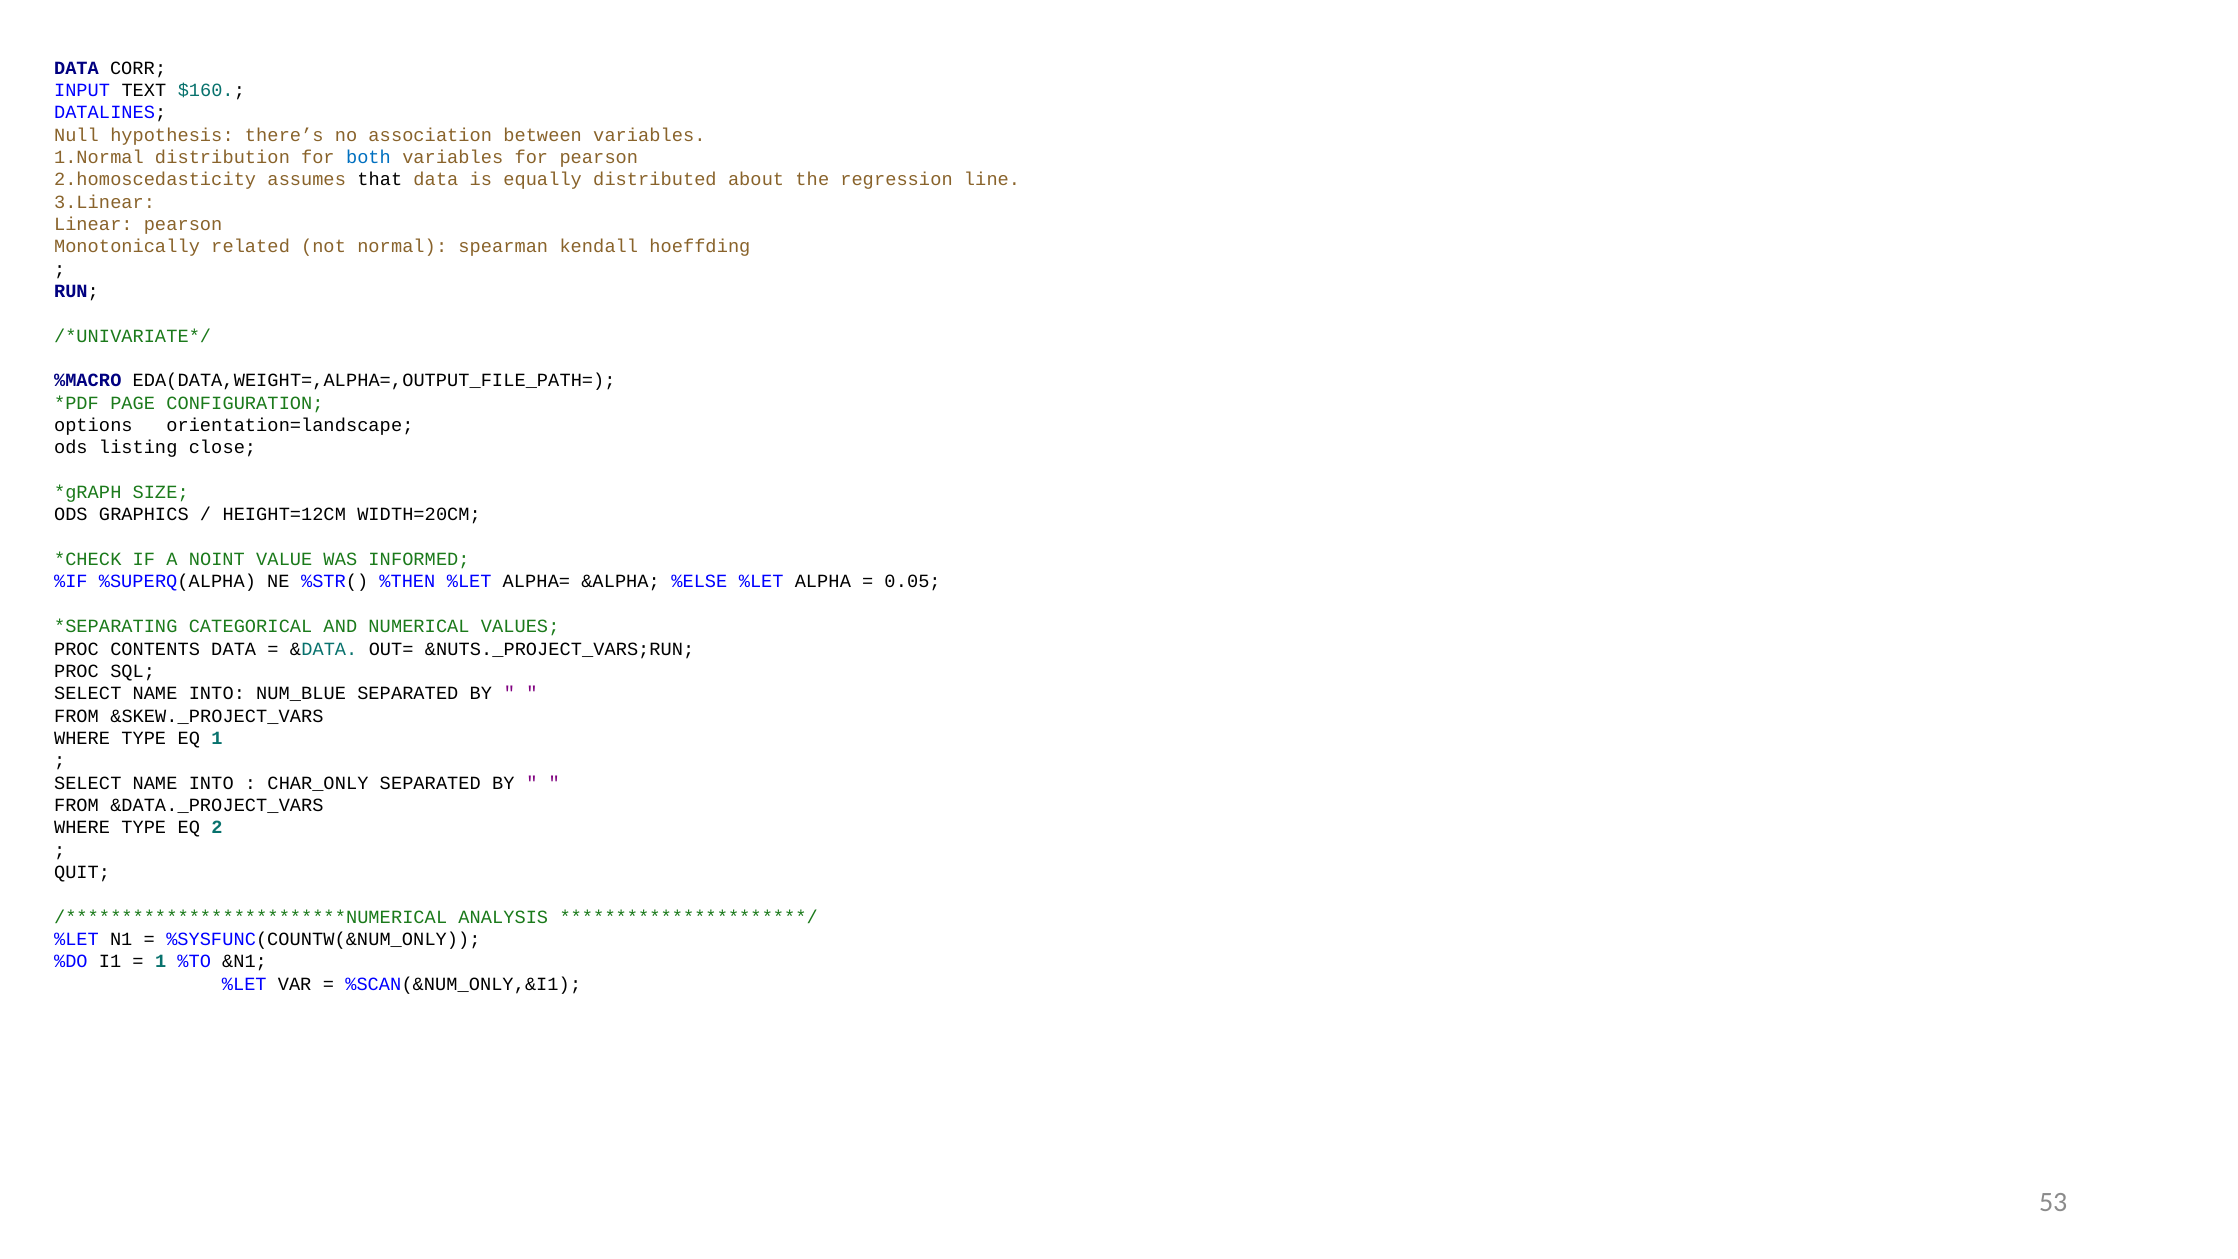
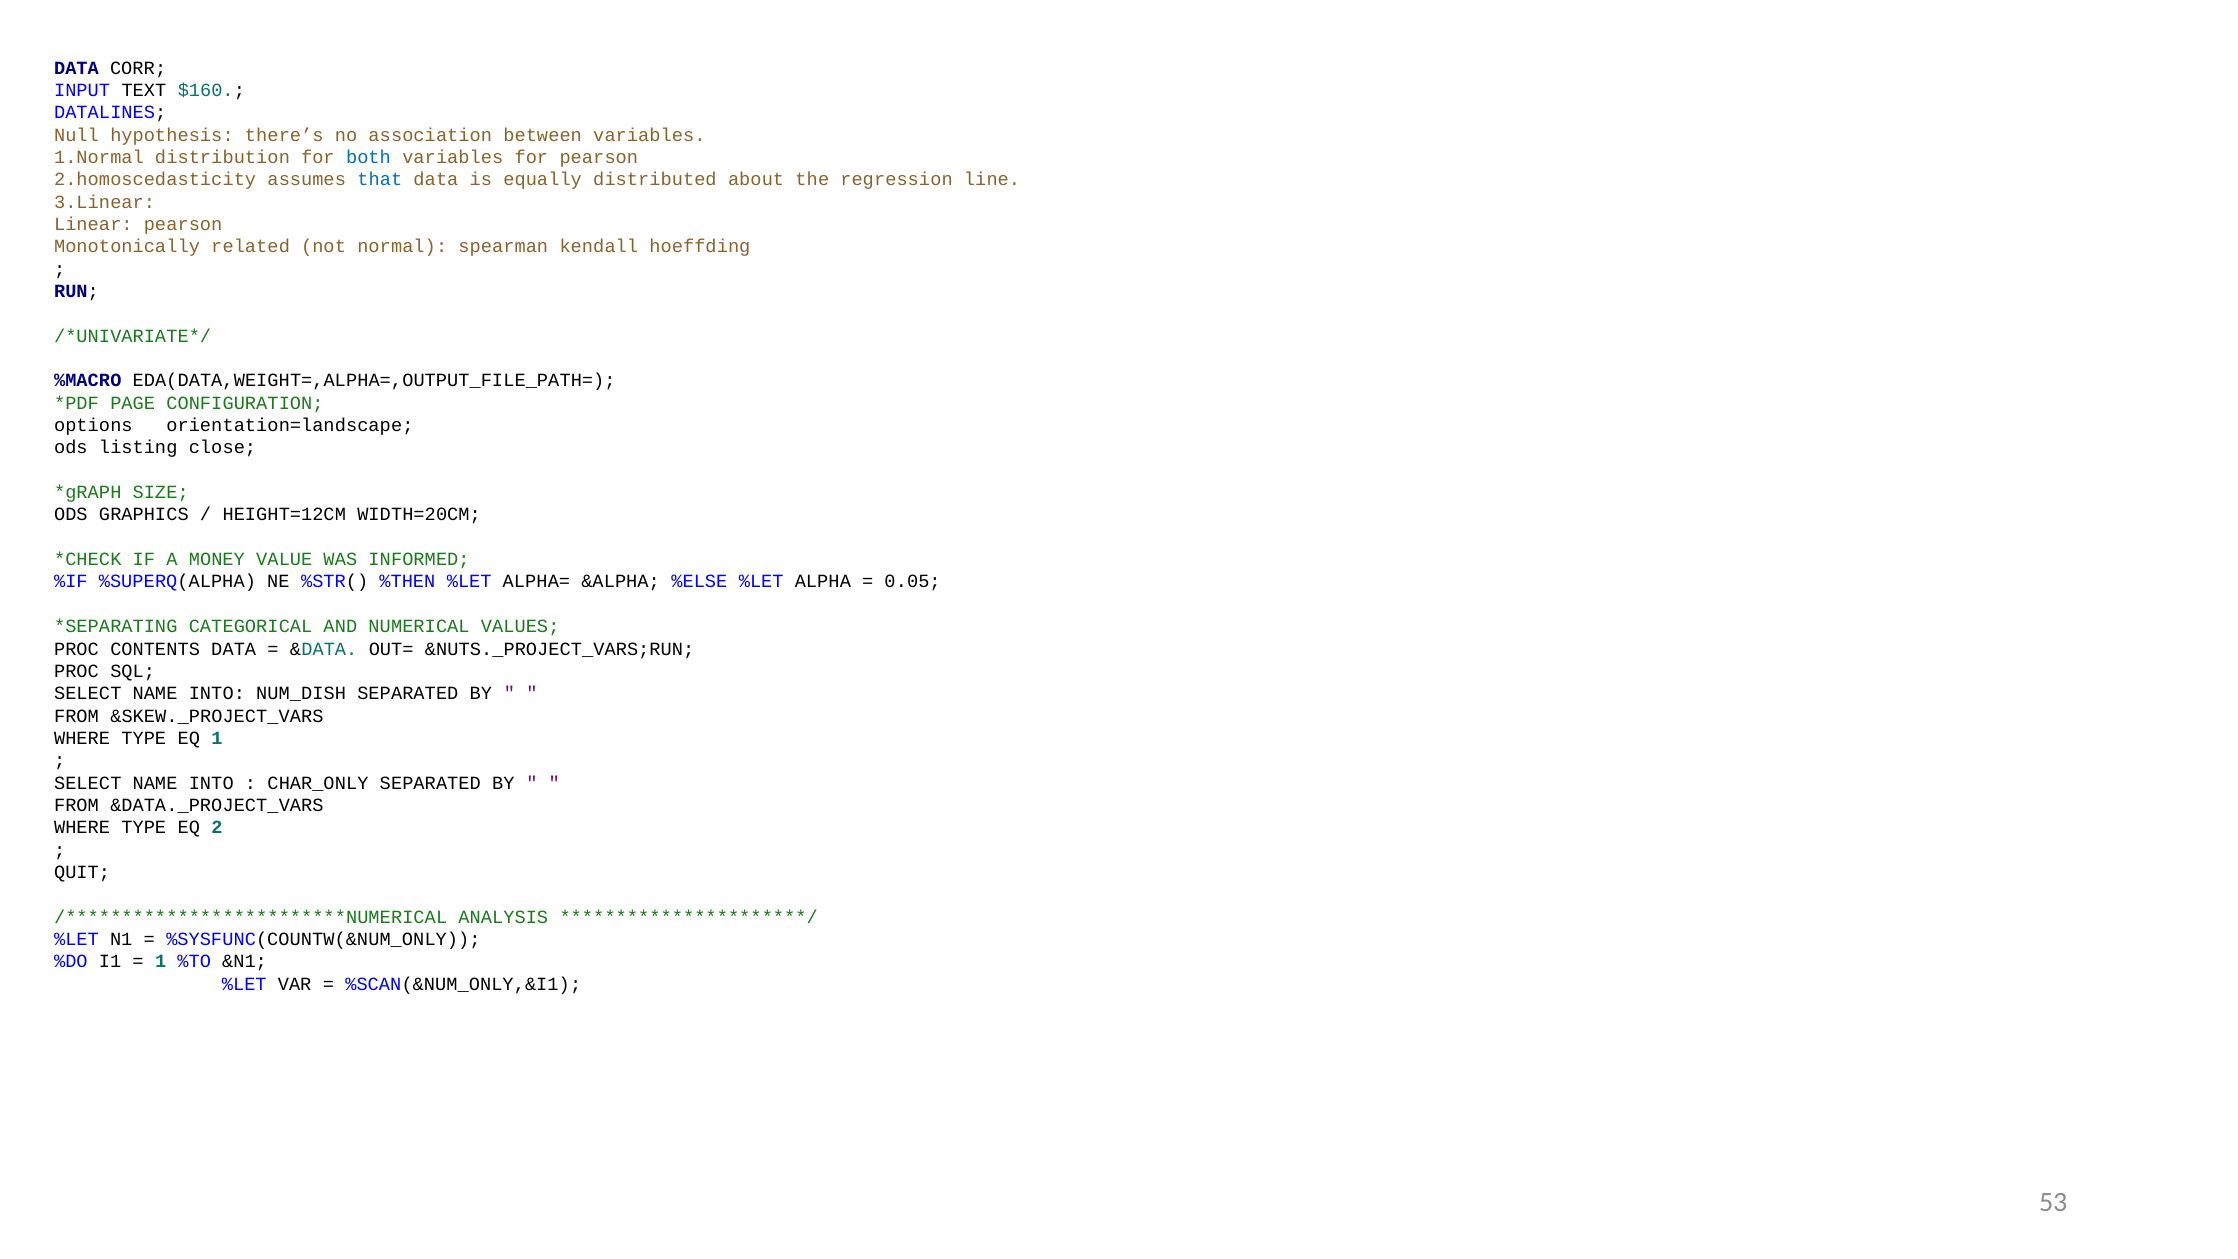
that colour: black -> blue
NOINT: NOINT -> MONEY
NUM_BLUE: NUM_BLUE -> NUM_DISH
